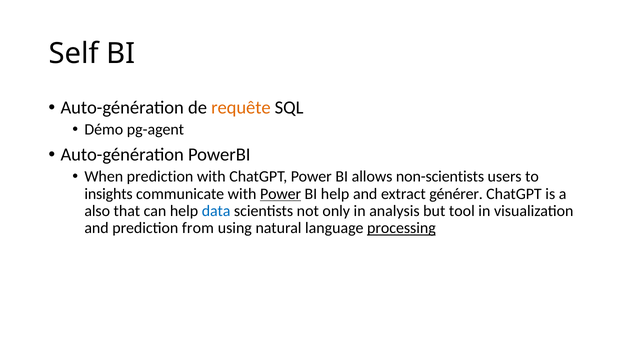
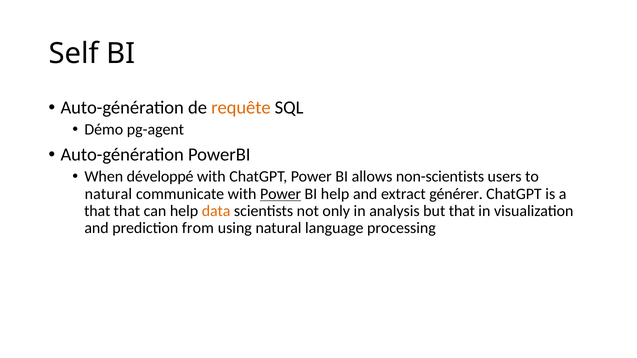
When prediction: prediction -> développé
insights at (109, 194): insights -> natural
also at (97, 211): also -> that
data colour: blue -> orange
but tool: tool -> that
processing underline: present -> none
